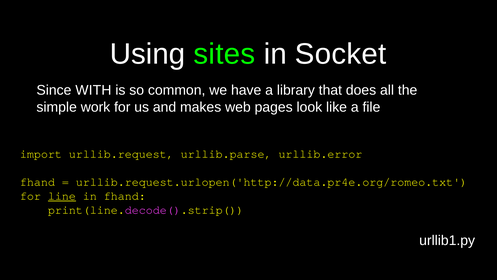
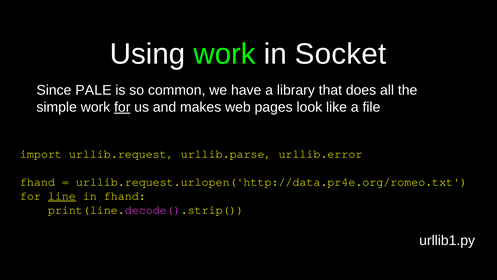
Using sites: sites -> work
WITH: WITH -> PALE
for at (122, 107) underline: none -> present
